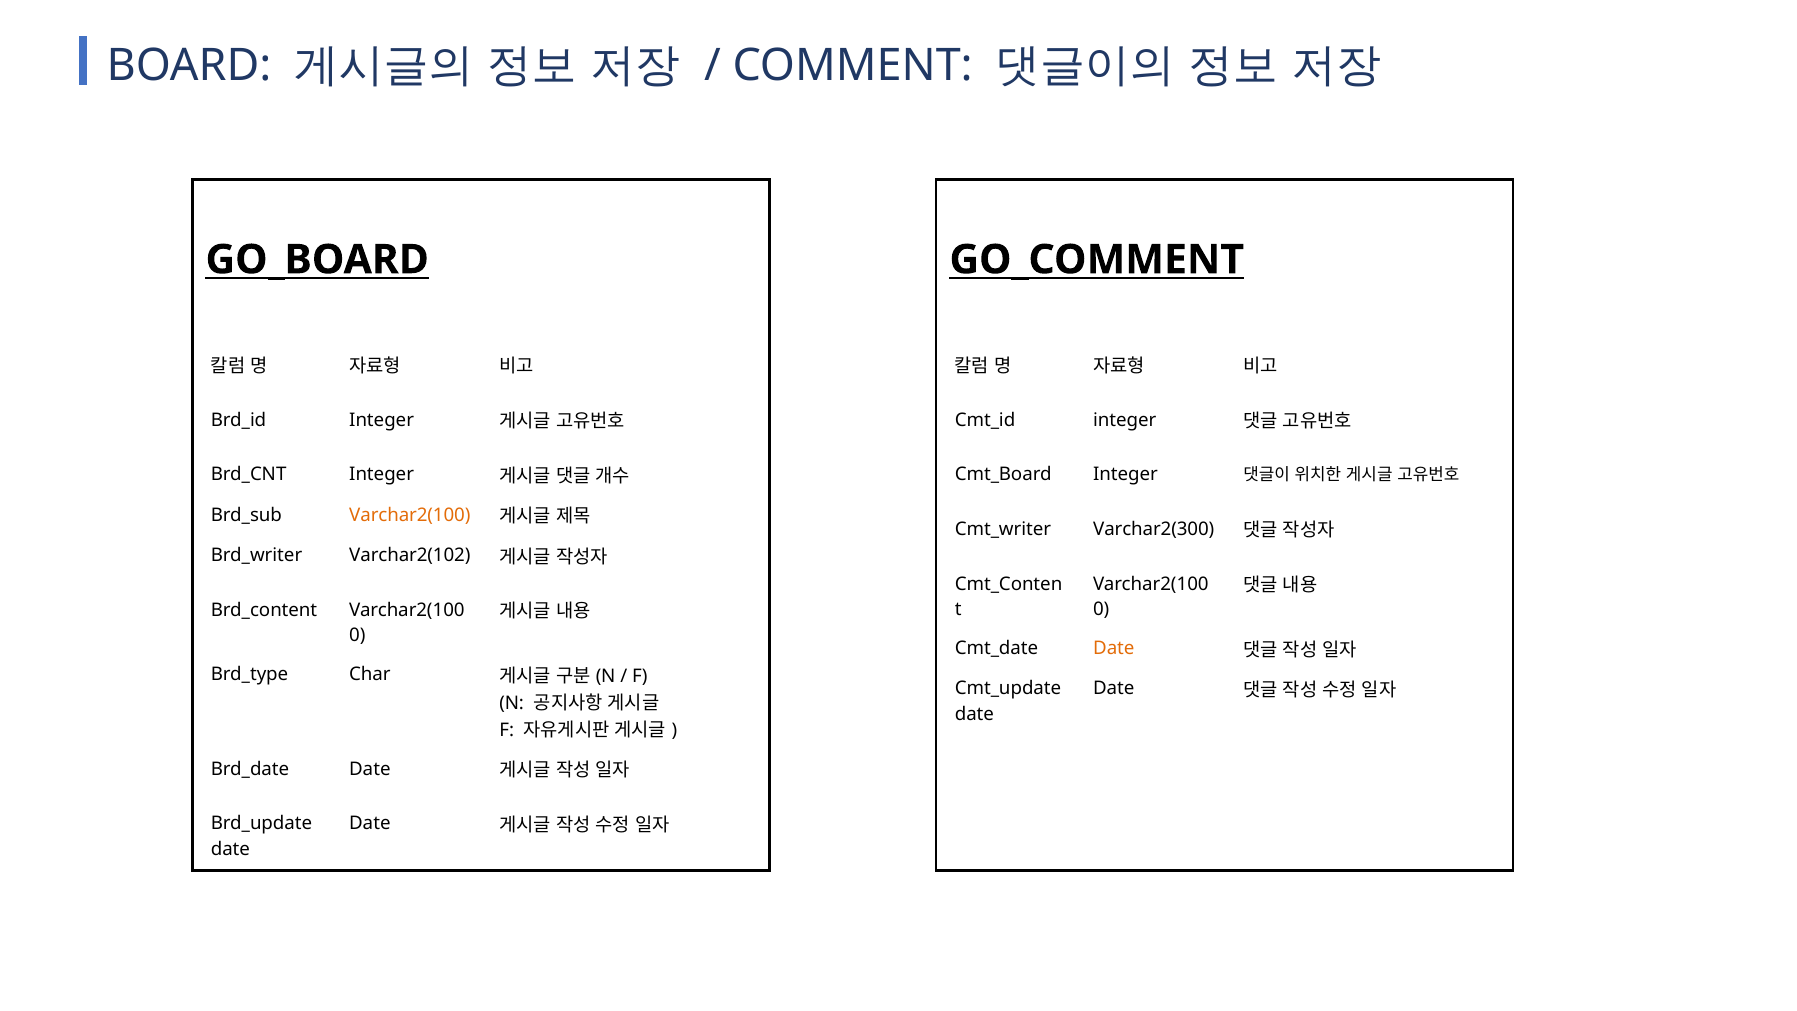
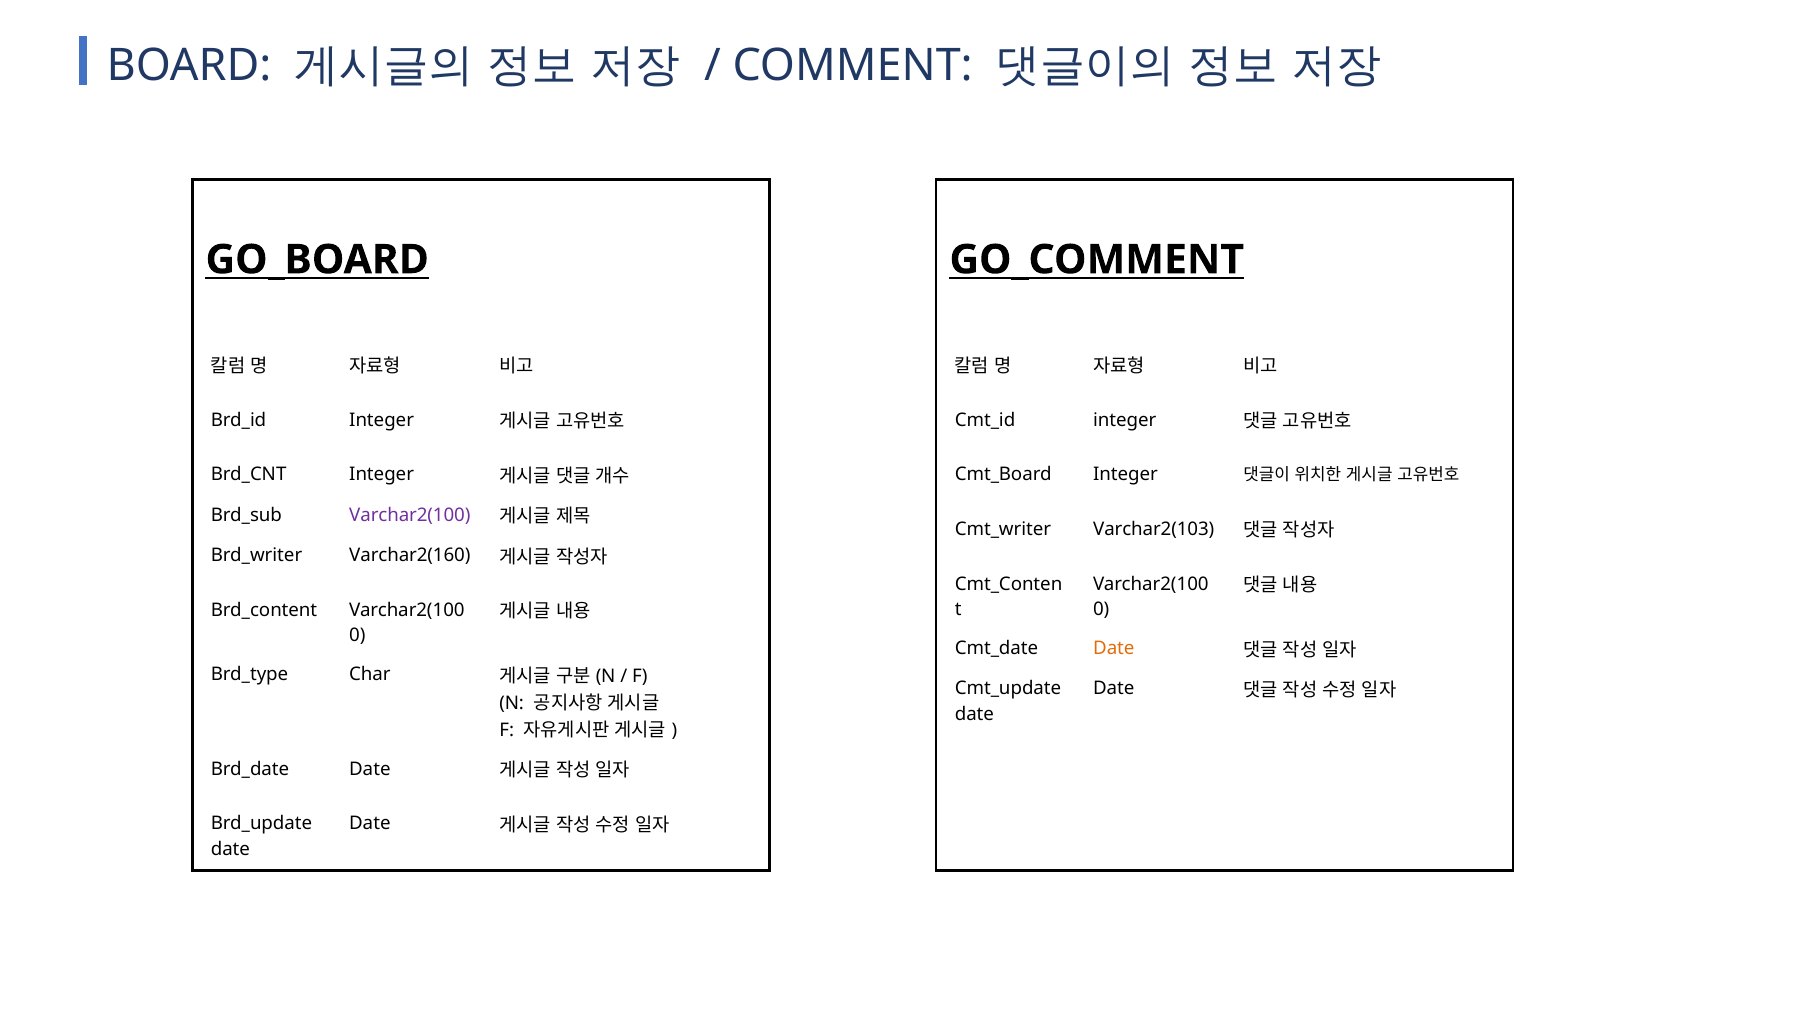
Varchar2(100 at (410, 515) colour: orange -> purple
Varchar2(300: Varchar2(300 -> Varchar2(103
Varchar2(102: Varchar2(102 -> Varchar2(160
